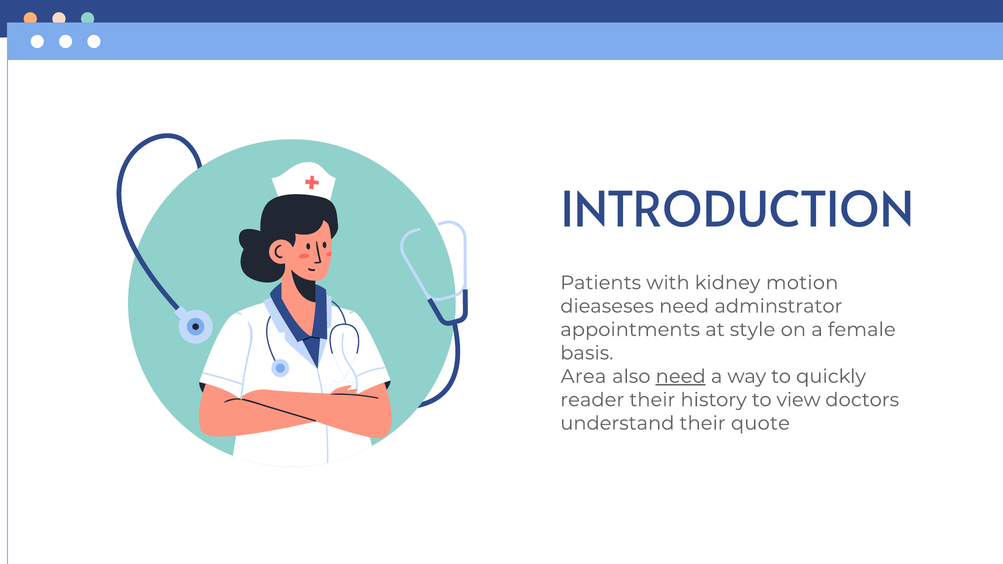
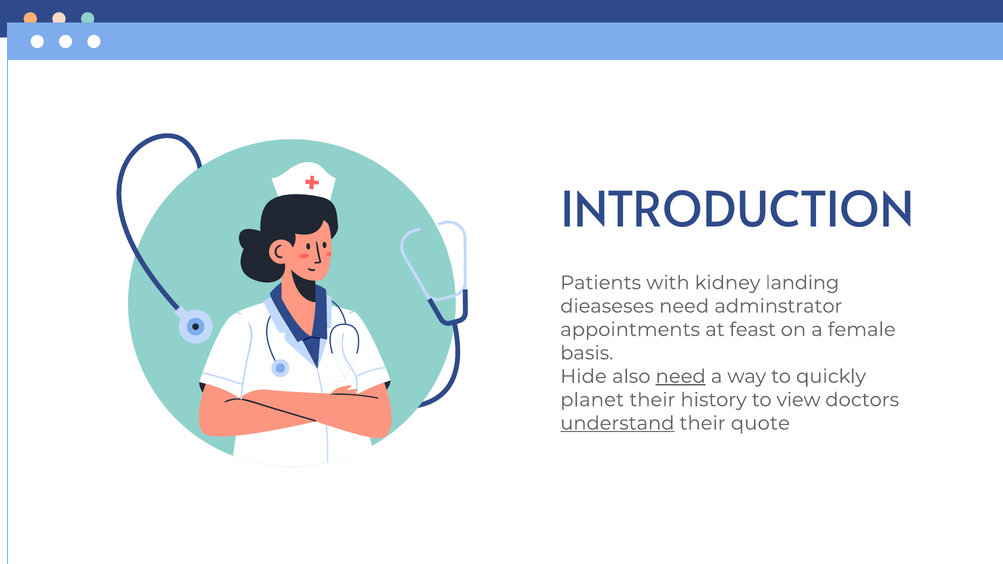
motion: motion -> landing
style: style -> feast
Area: Area -> Hide
reader: reader -> planet
understand underline: none -> present
